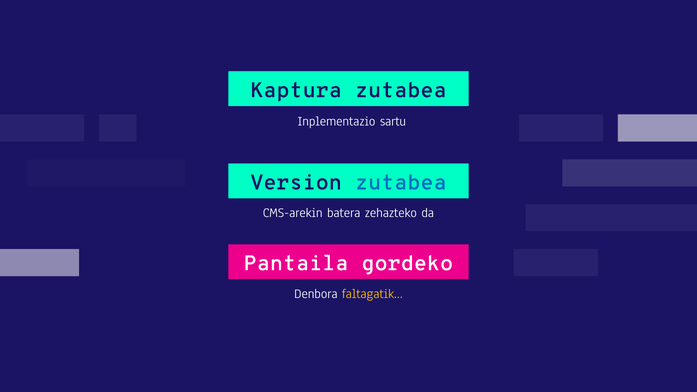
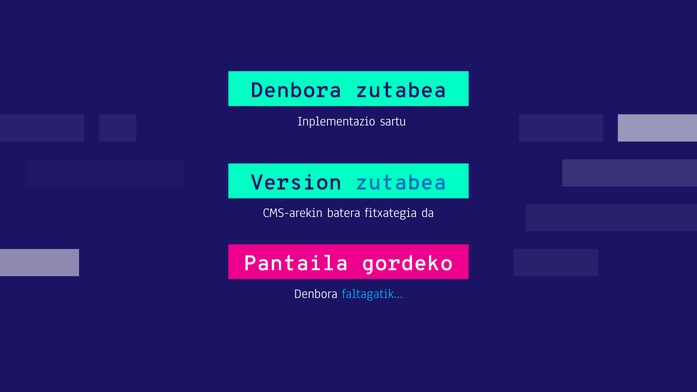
Kaptura at (296, 90): Kaptura -> Denbora
zehazteko: zehazteko -> fitxategia
faltagatik… colour: yellow -> light blue
